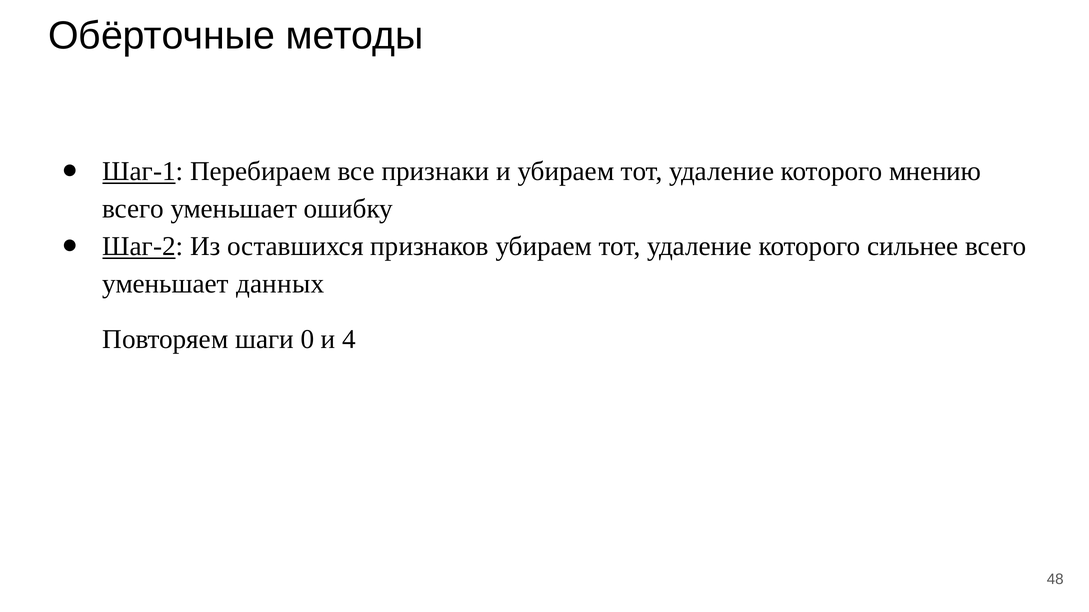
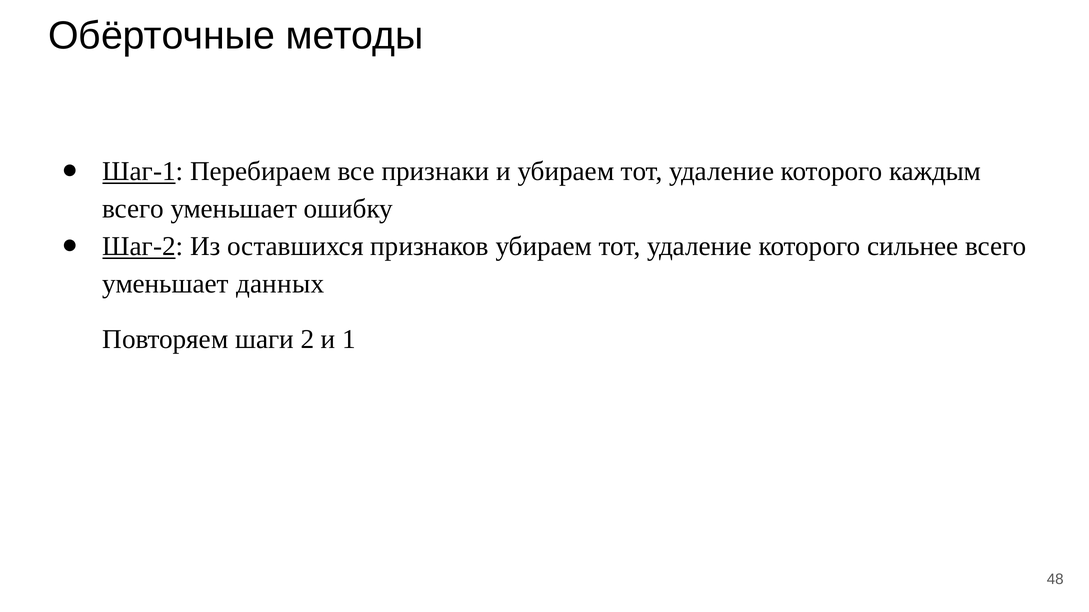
мнению: мнению -> каждым
0: 0 -> 2
4: 4 -> 1
